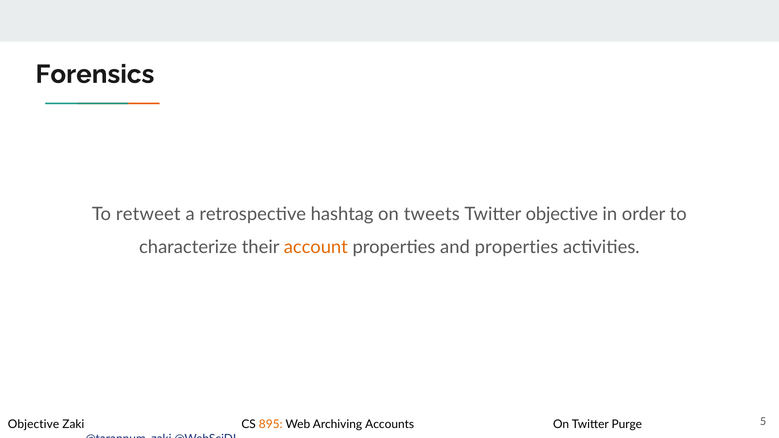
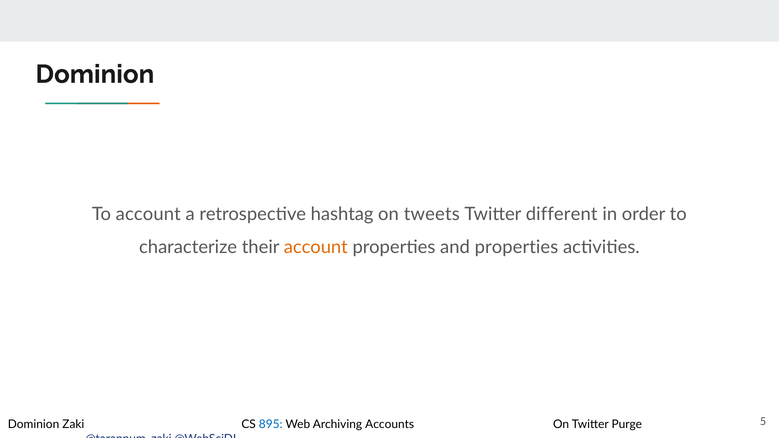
Forensics at (95, 74): Forensics -> Dominion
To retweet: retweet -> account
Twitter objective: objective -> different
Objective at (33, 425): Objective -> Dominion
895 colour: orange -> blue
